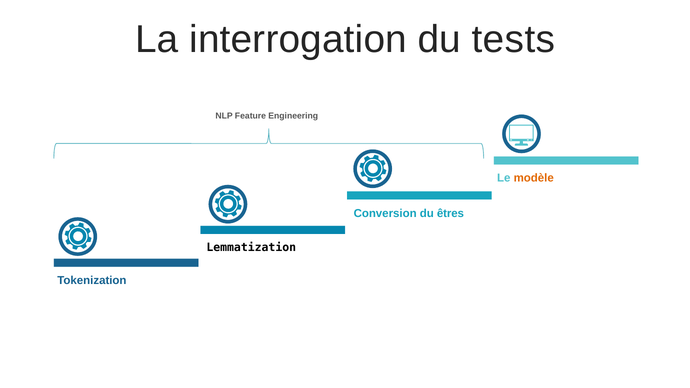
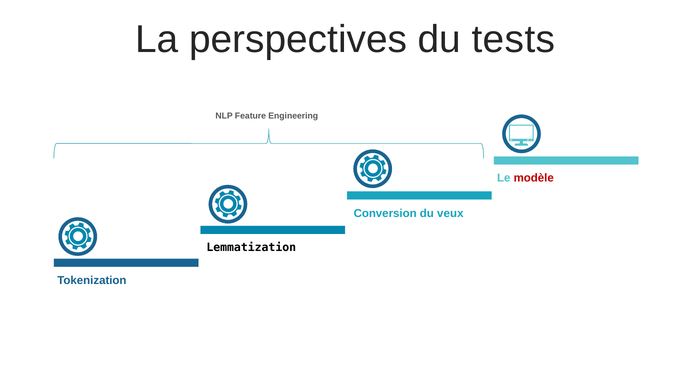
interrogation: interrogation -> perspectives
modèle colour: orange -> red
êtres: êtres -> veux
